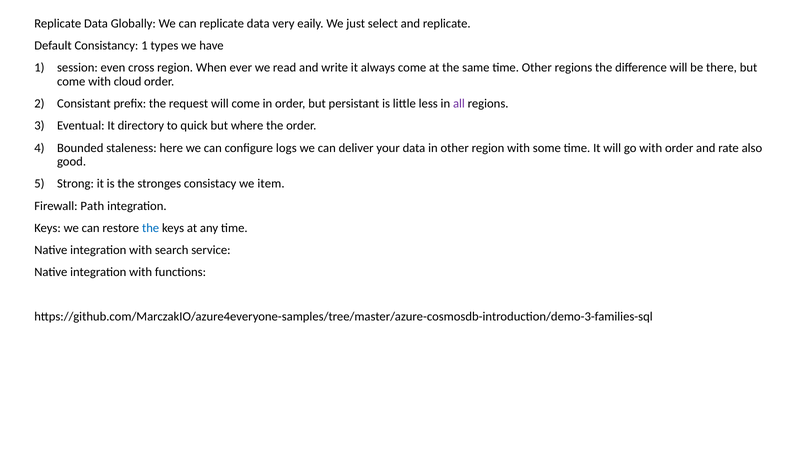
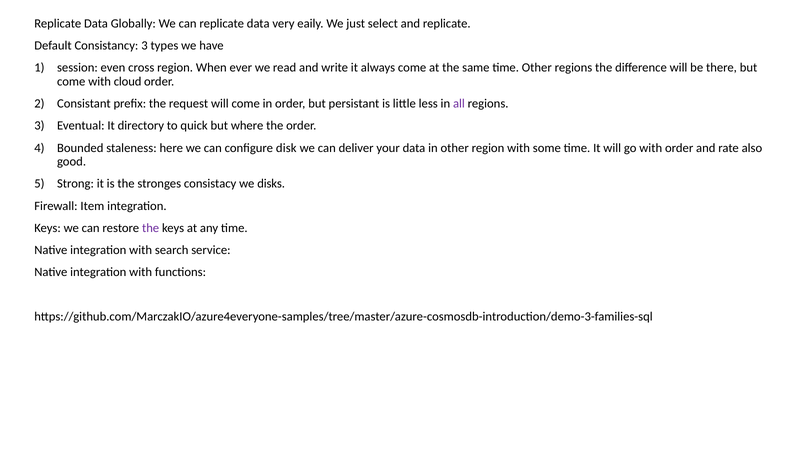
Consistancy 1: 1 -> 3
logs: logs -> disk
item: item -> disks
Path: Path -> Item
the at (151, 228) colour: blue -> purple
